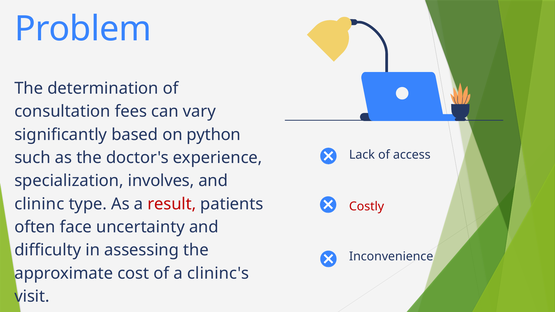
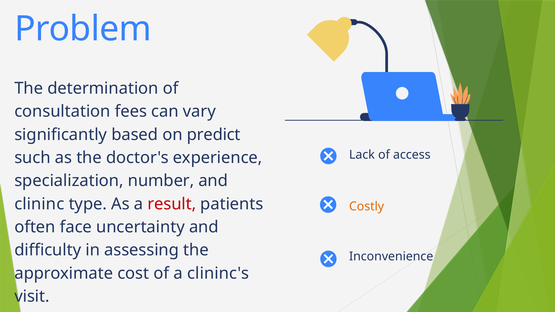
python: python -> predict
involves: involves -> number
Costly colour: red -> orange
